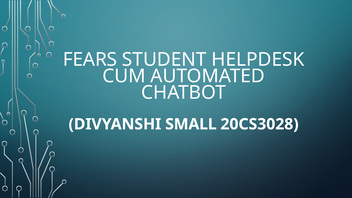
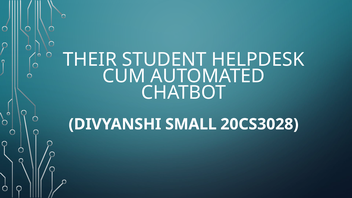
FEARS: FEARS -> THEIR
